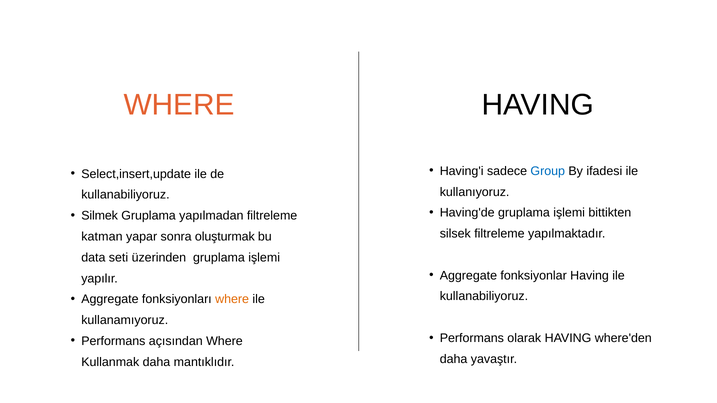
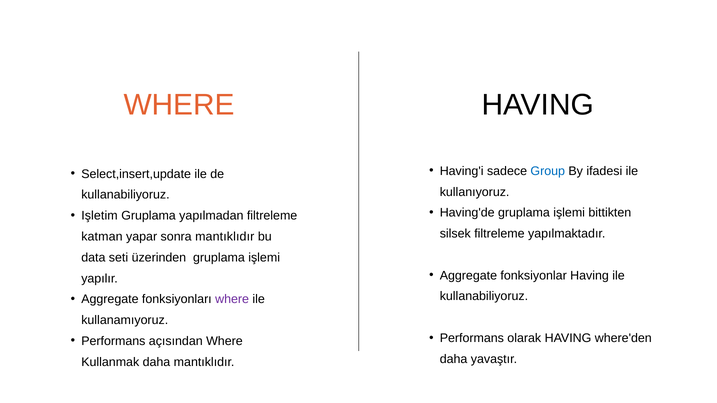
Silmek: Silmek -> Işletim
sonra oluşturmak: oluşturmak -> mantıklıdır
where at (232, 300) colour: orange -> purple
